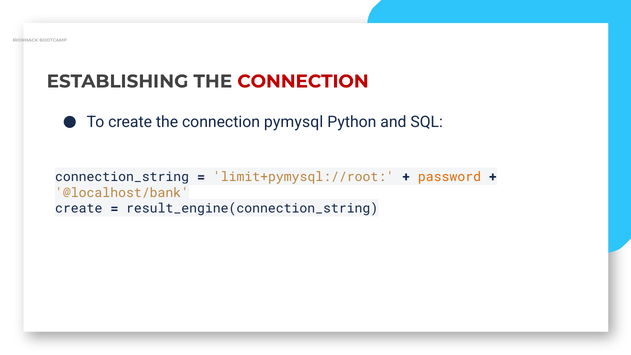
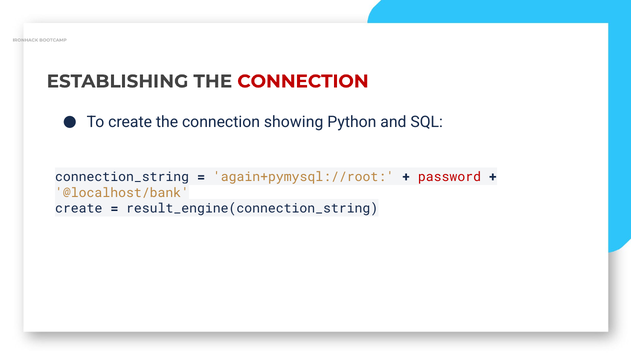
pymysql: pymysql -> showing
limit+pymysql://root: limit+pymysql://root -> again+pymysql://root
password colour: orange -> red
